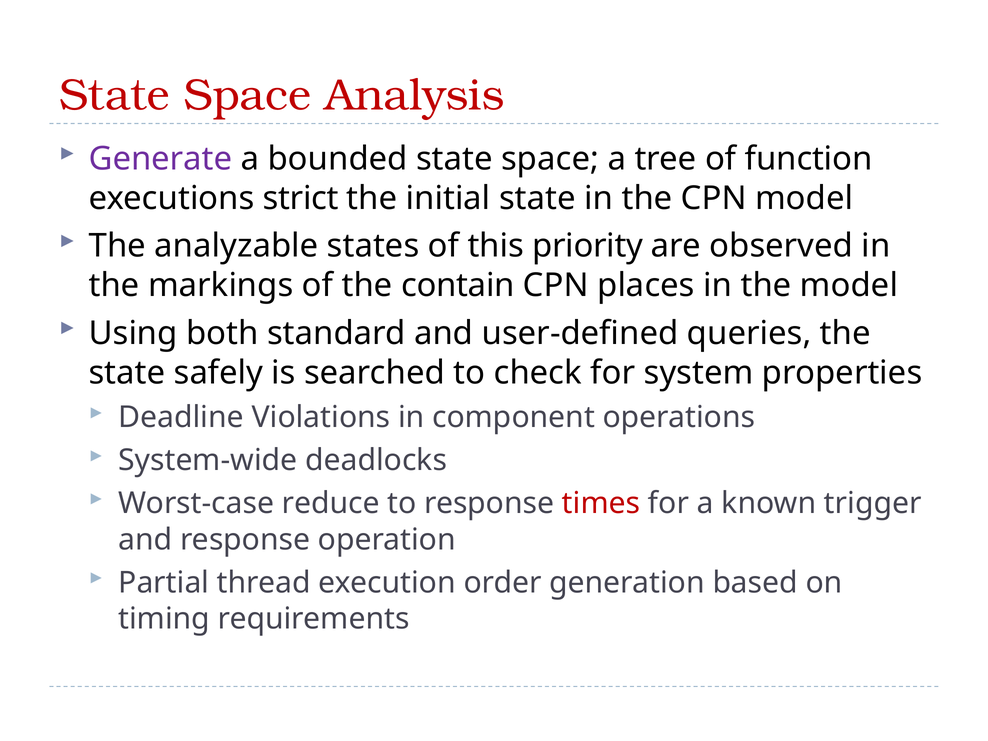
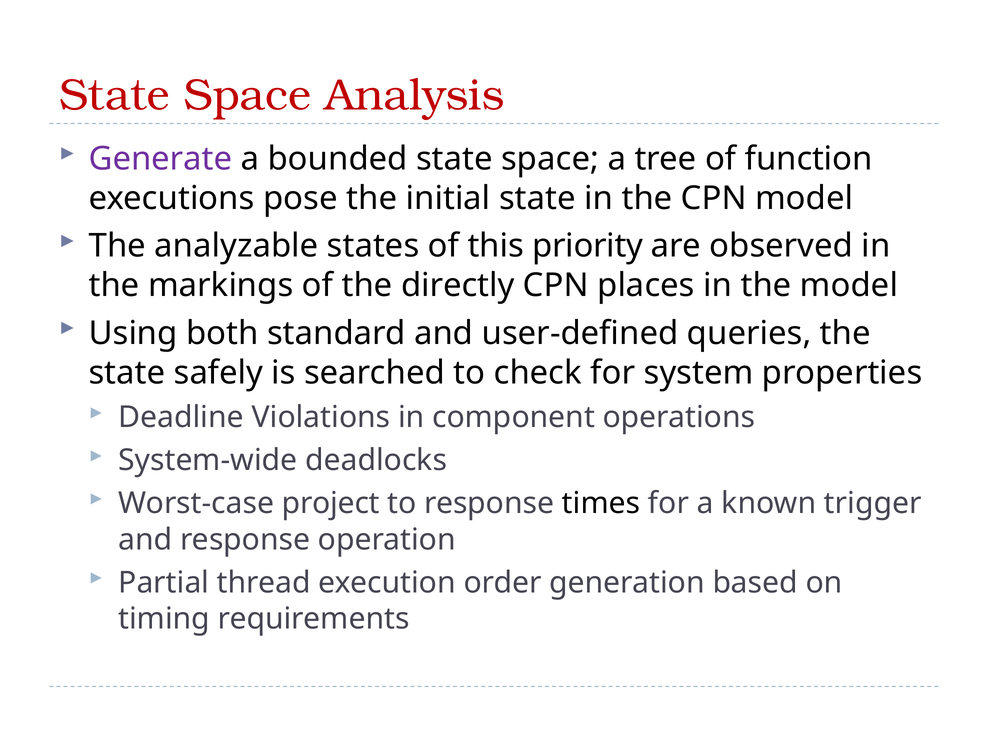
strict: strict -> pose
contain: contain -> directly
reduce: reduce -> project
times colour: red -> black
